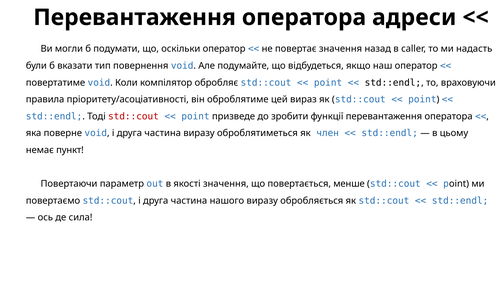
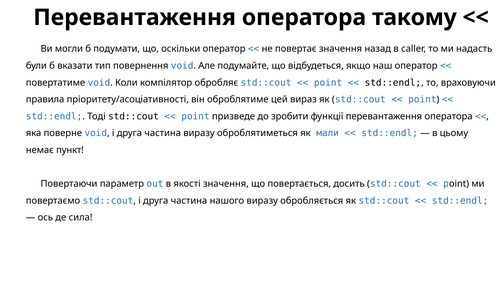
адреси: адреси -> такому
std::cout at (133, 116) colour: red -> black
член: член -> мали
менше: менше -> досить
